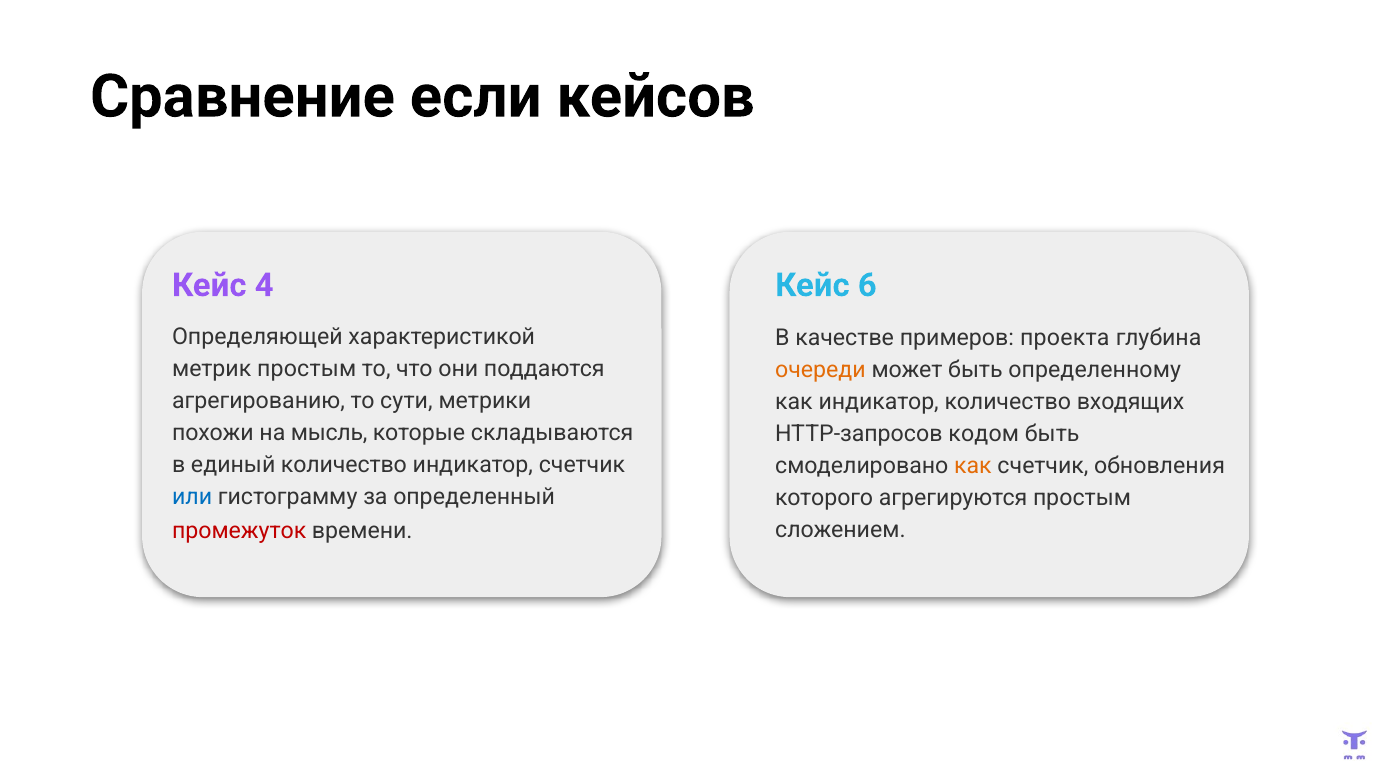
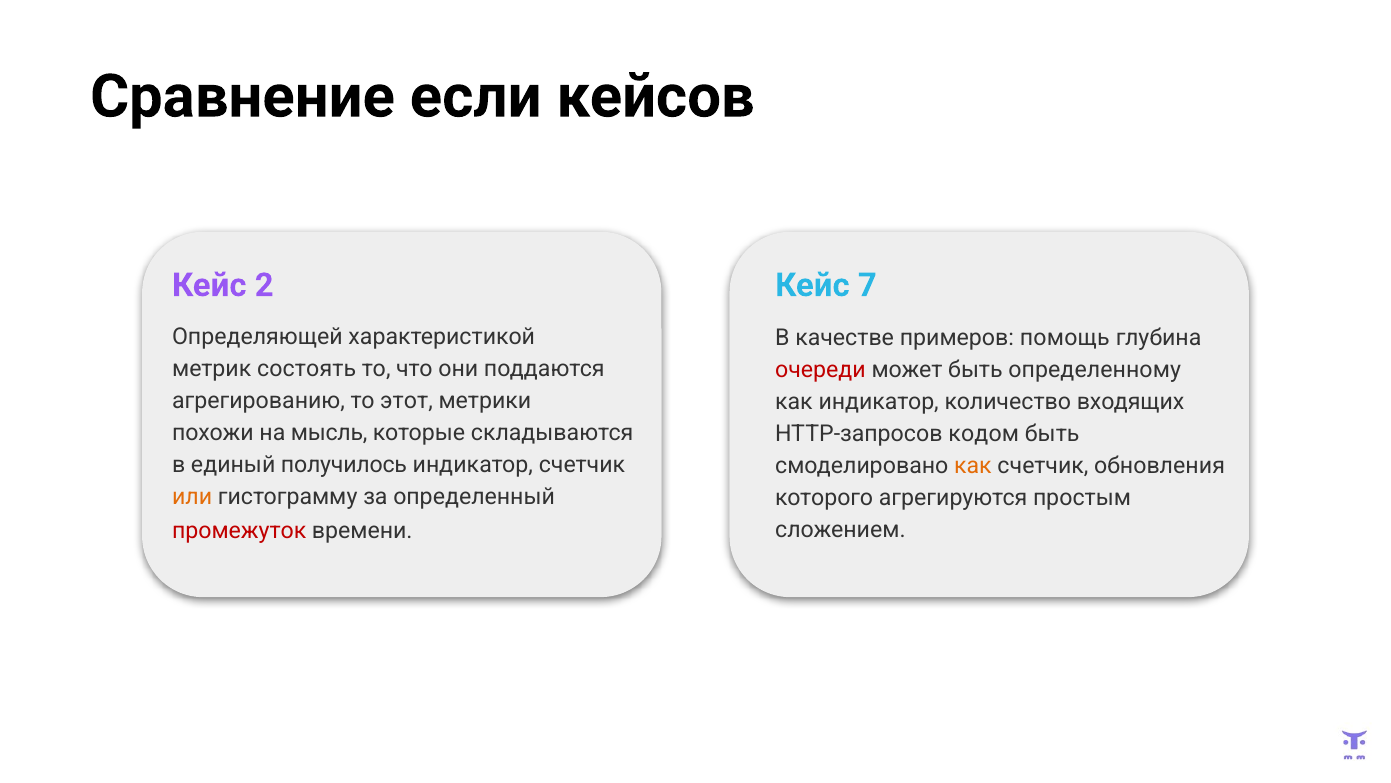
4: 4 -> 2
6: 6 -> 7
проекта: проекта -> помощь
метрик простым: простым -> состоять
очереди colour: orange -> red
сути: сути -> этот
единый количество: количество -> получилось
или colour: blue -> orange
